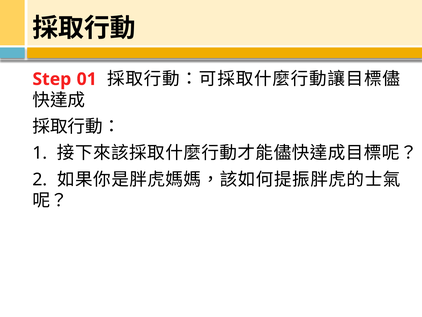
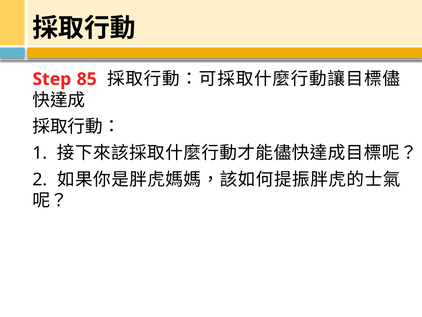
01: 01 -> 85
